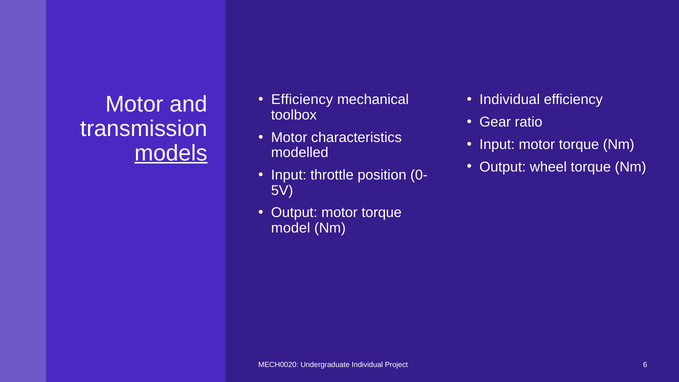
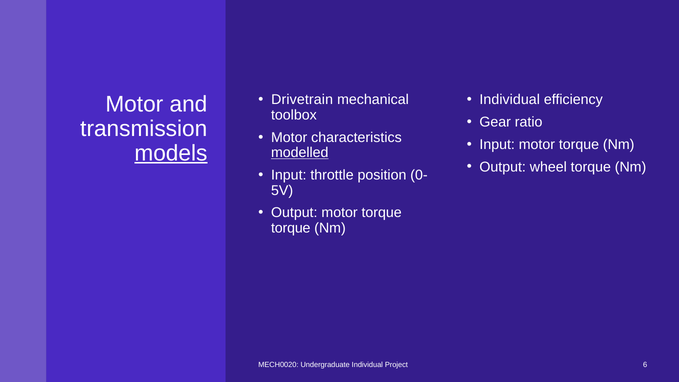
Efficiency at (302, 100): Efficiency -> Drivetrain
modelled underline: none -> present
model at (291, 228): model -> torque
